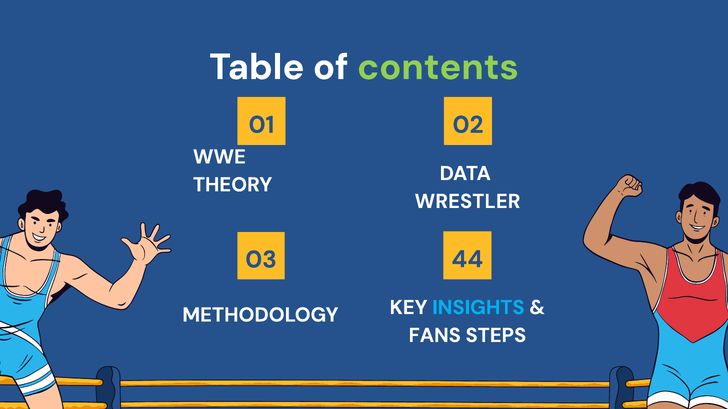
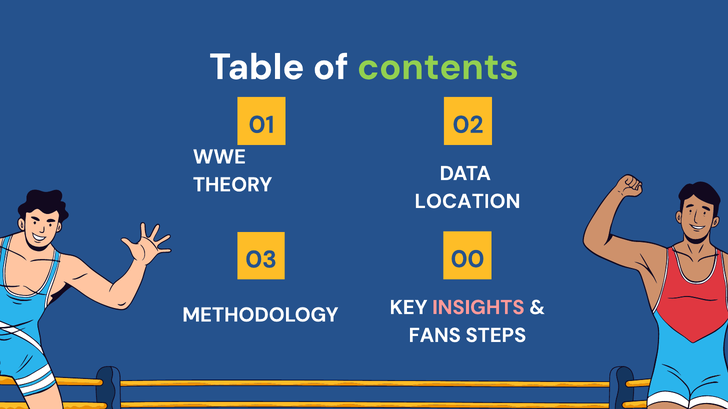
WRESTLER: WRESTLER -> LOCATION
44: 44 -> 00
INSIGHTS colour: light blue -> pink
